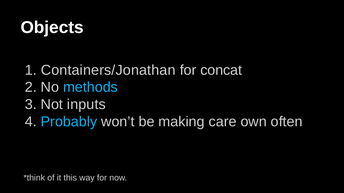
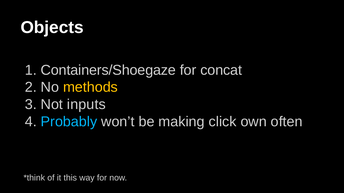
Containers/Jonathan: Containers/Jonathan -> Containers/Shoegaze
methods colour: light blue -> yellow
care: care -> click
